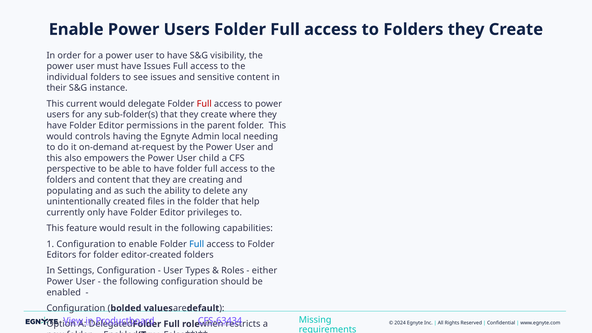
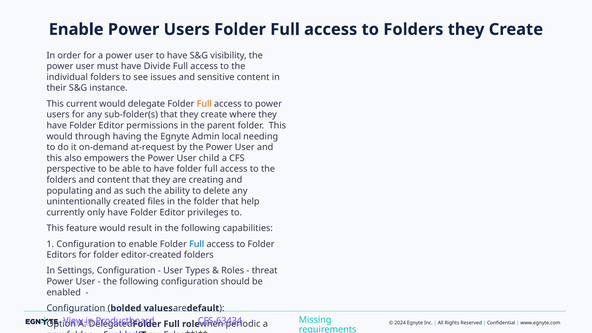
have Issues: Issues -> Divide
Full at (204, 104) colour: red -> orange
controls: controls -> through
either: either -> threat
restricts: restricts -> periodic
